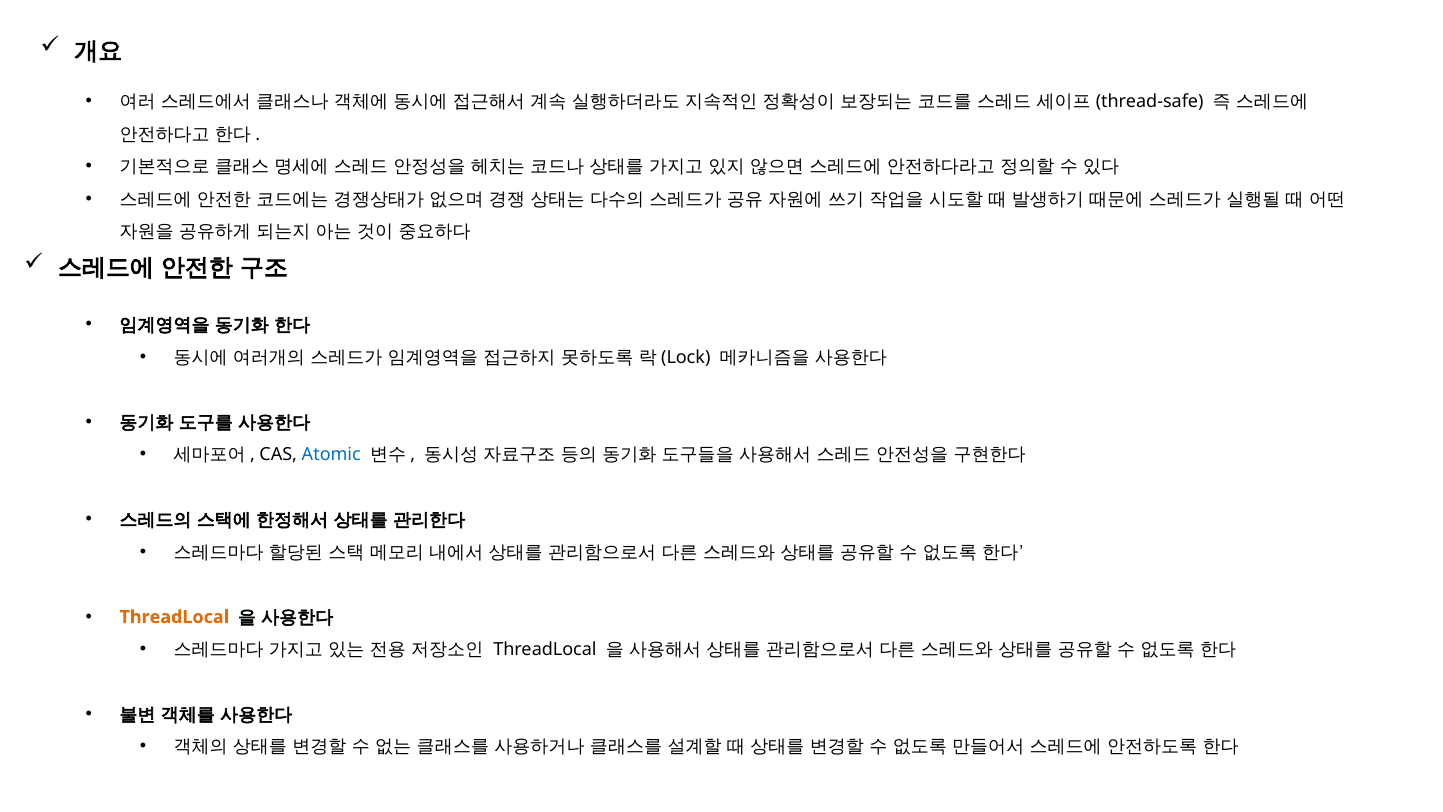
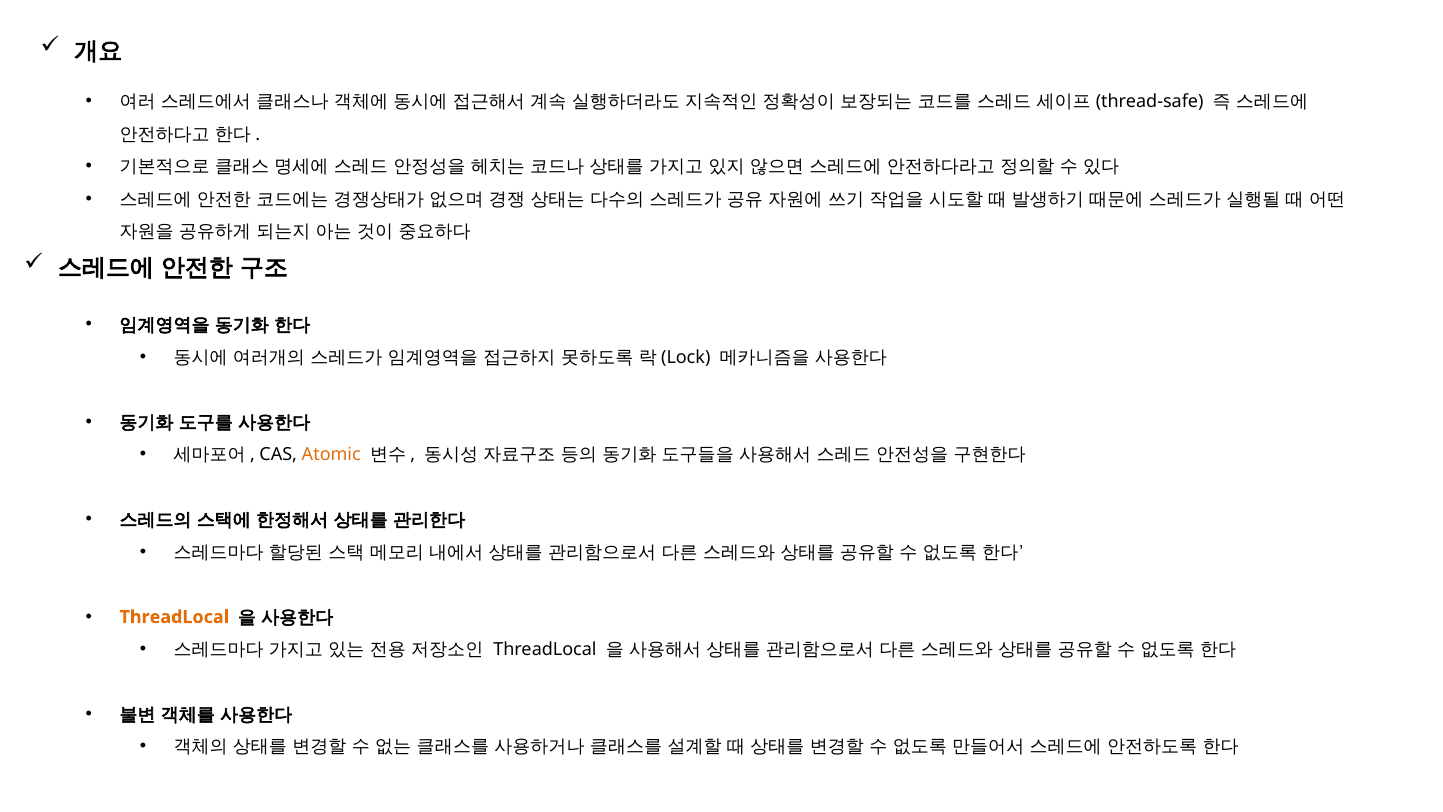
Atomic colour: blue -> orange
